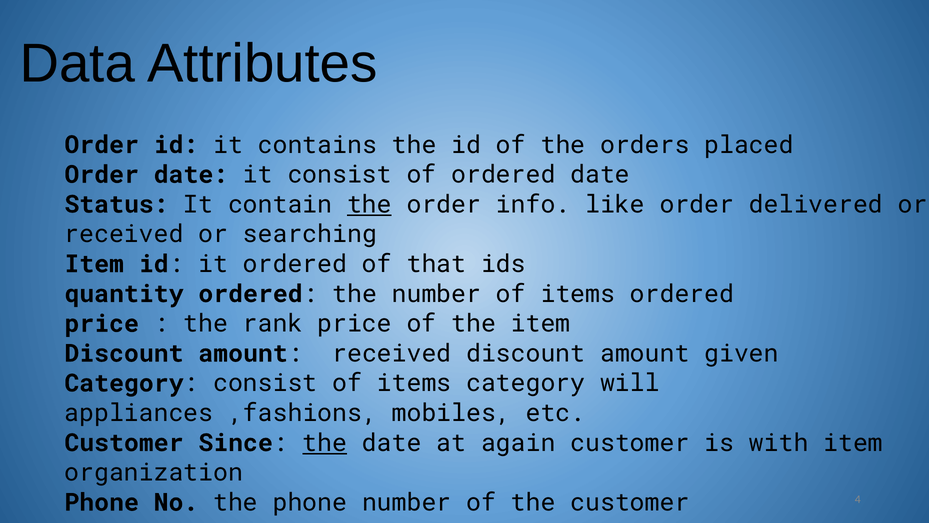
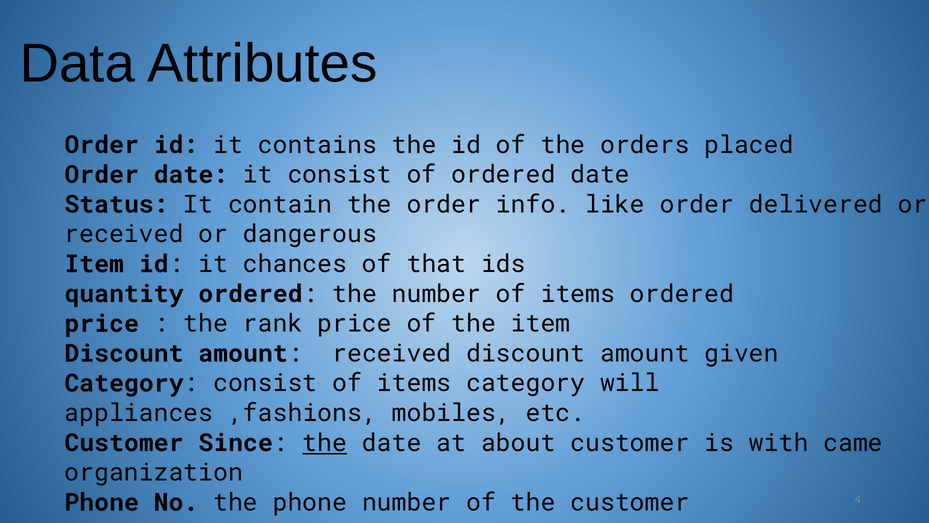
the at (369, 204) underline: present -> none
searching: searching -> dangerous
it ordered: ordered -> chances
again: again -> about
with item: item -> came
